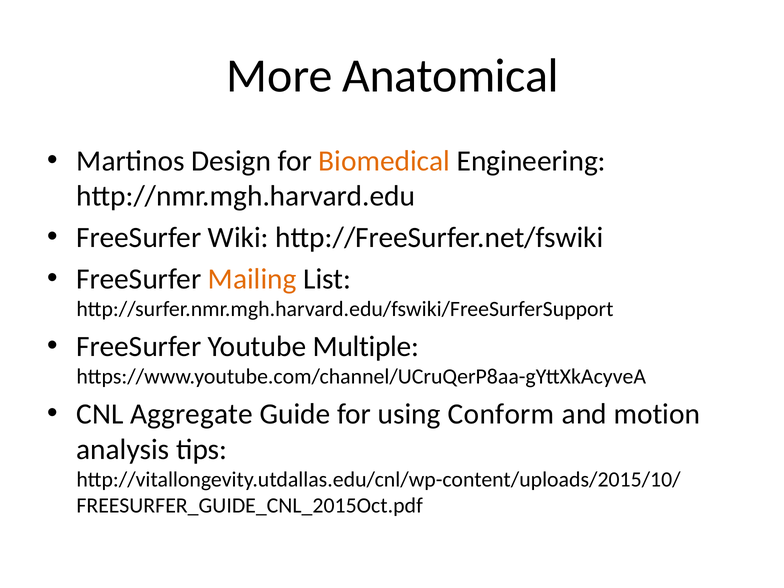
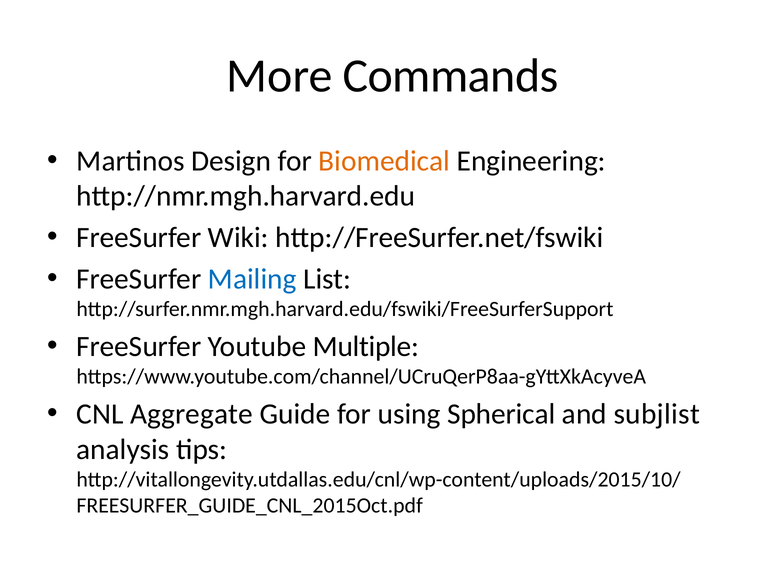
Anatomical: Anatomical -> Commands
Mailing colour: orange -> blue
Conform: Conform -> Spherical
motion: motion -> subjlist
